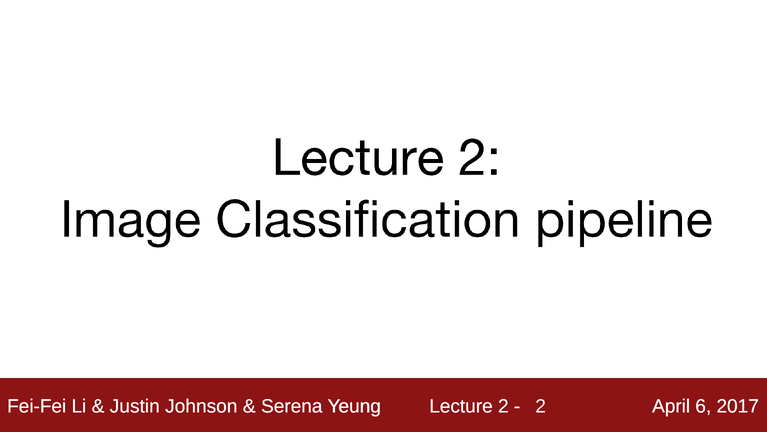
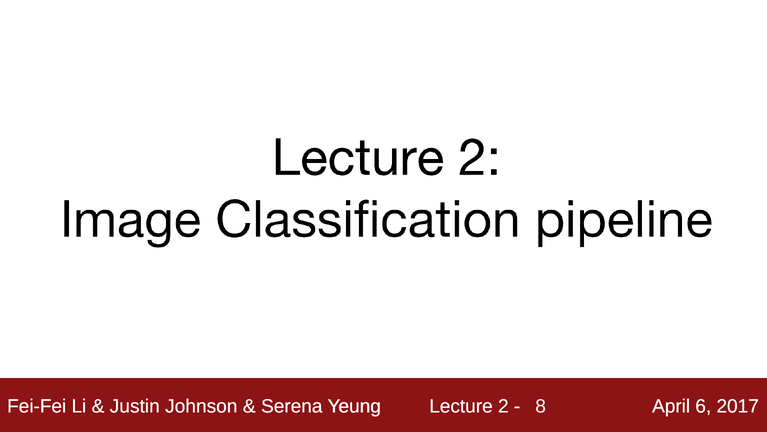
2 at (541, 406): 2 -> 8
